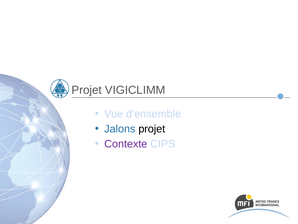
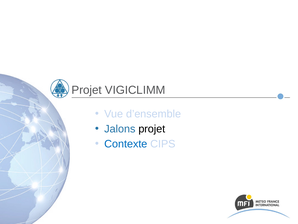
Contexte colour: purple -> blue
